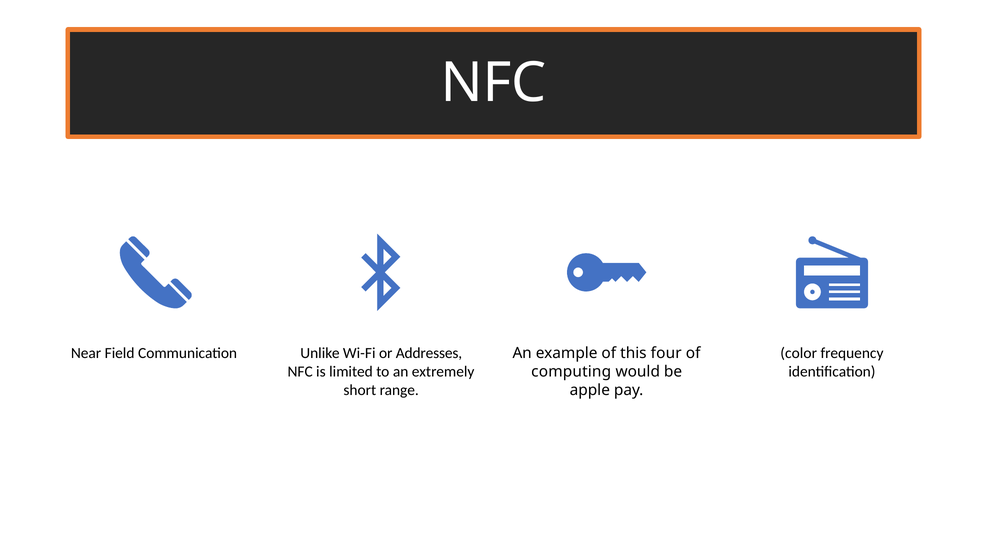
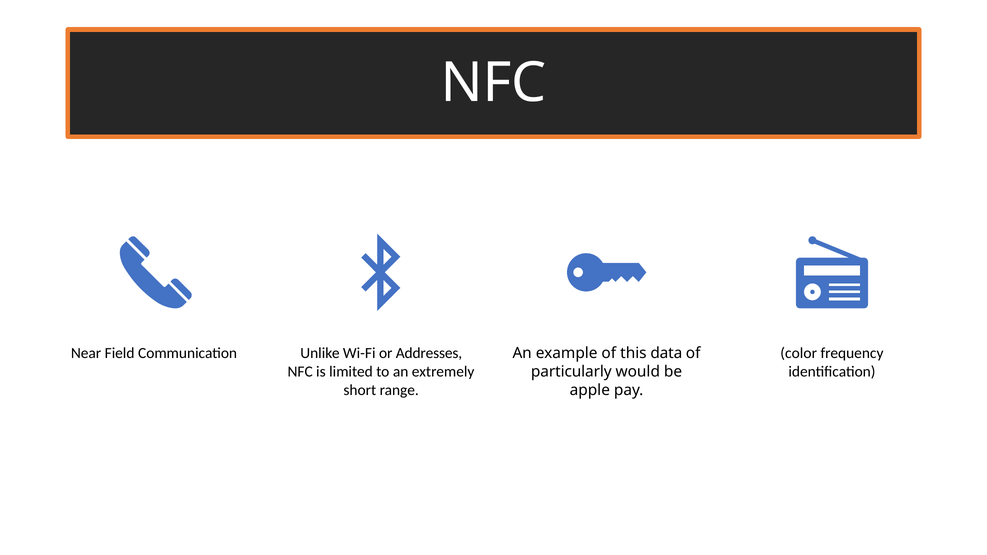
four: four -> data
computing: computing -> particularly
